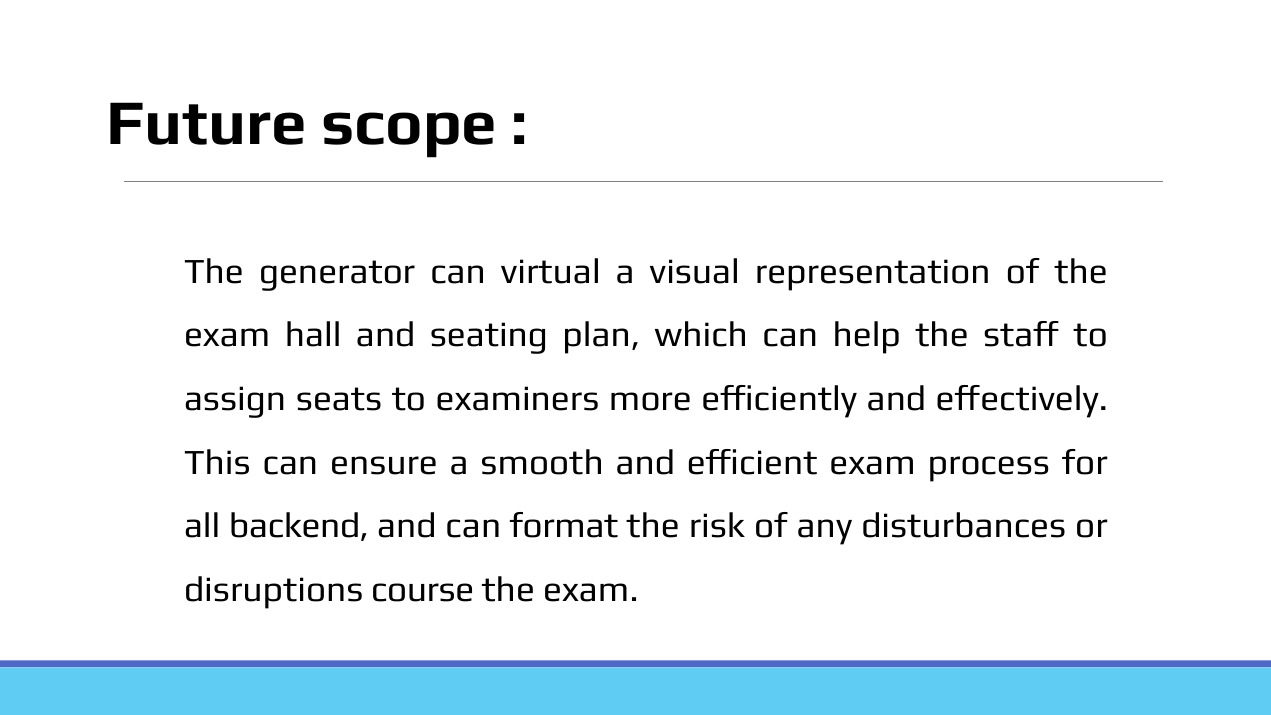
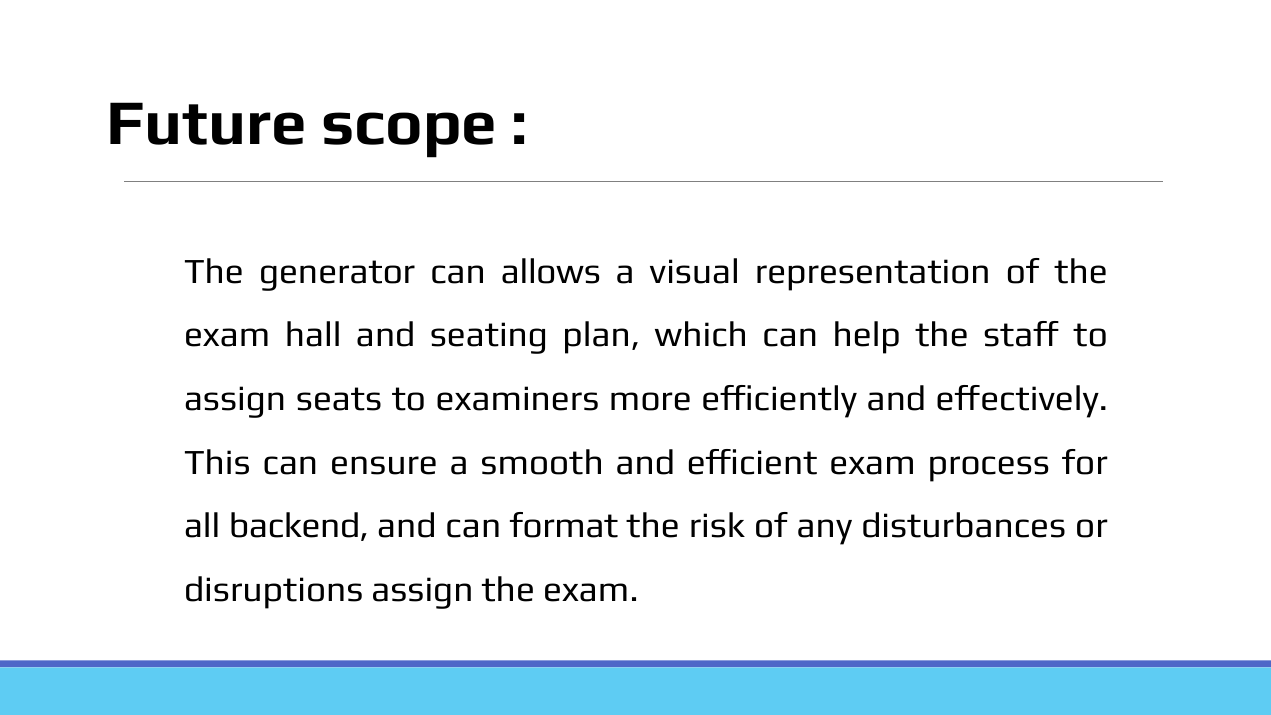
virtual: virtual -> allows
disruptions course: course -> assign
